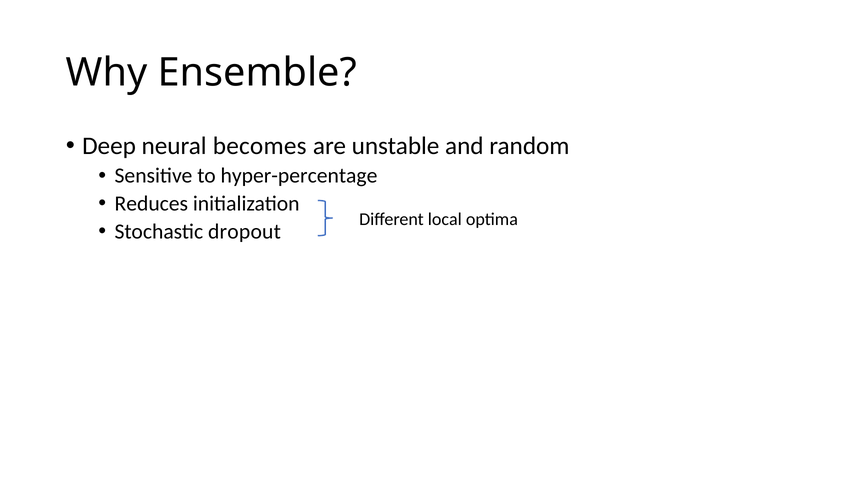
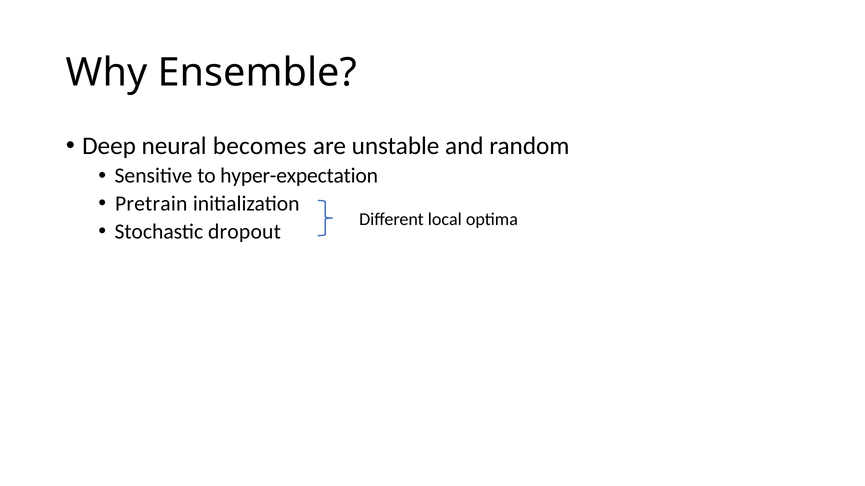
hyper-percentage: hyper-percentage -> hyper-expectation
Reduces: Reduces -> Pretrain
